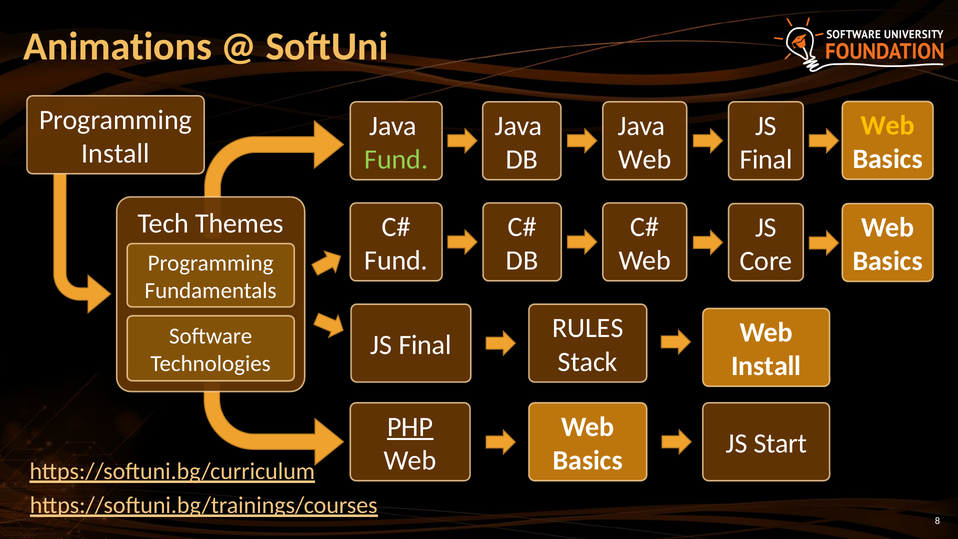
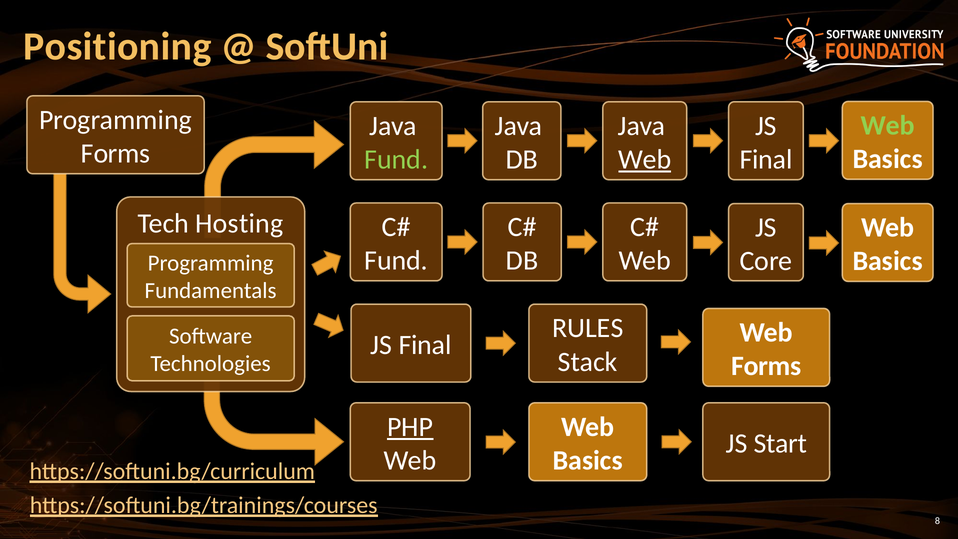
Animations: Animations -> Positioning
Web at (888, 126) colour: yellow -> light green
Install at (115, 153): Install -> Forms
Web at (645, 159) underline: none -> present
Themes: Themes -> Hosting
Install at (766, 366): Install -> Forms
